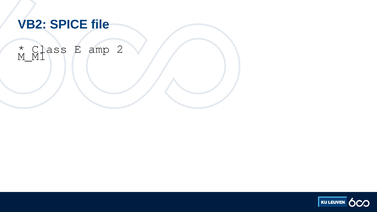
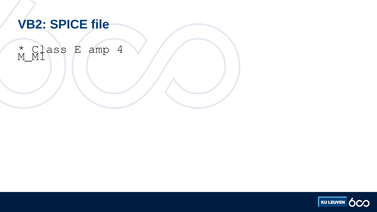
2: 2 -> 4
